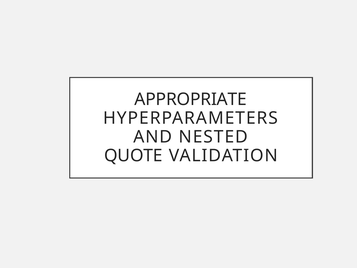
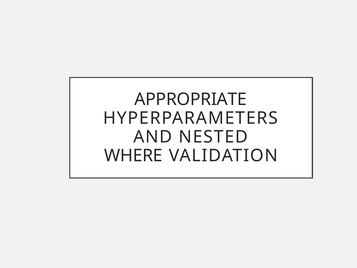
QUOTE: QUOTE -> WHERE
